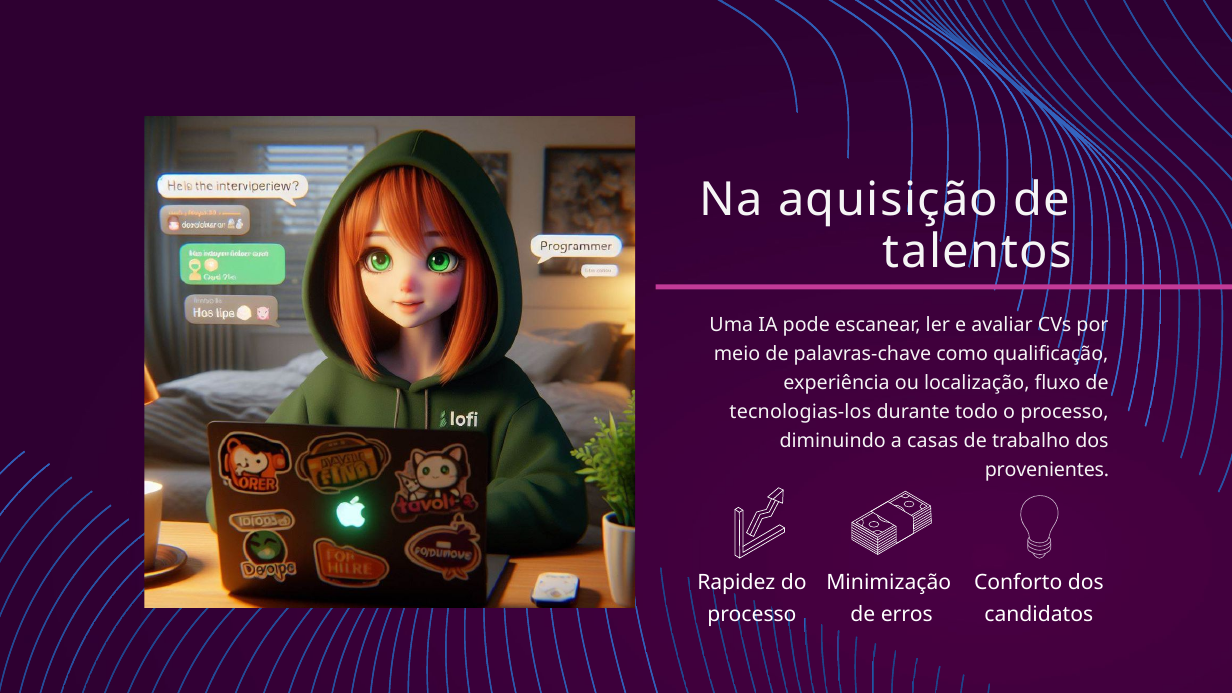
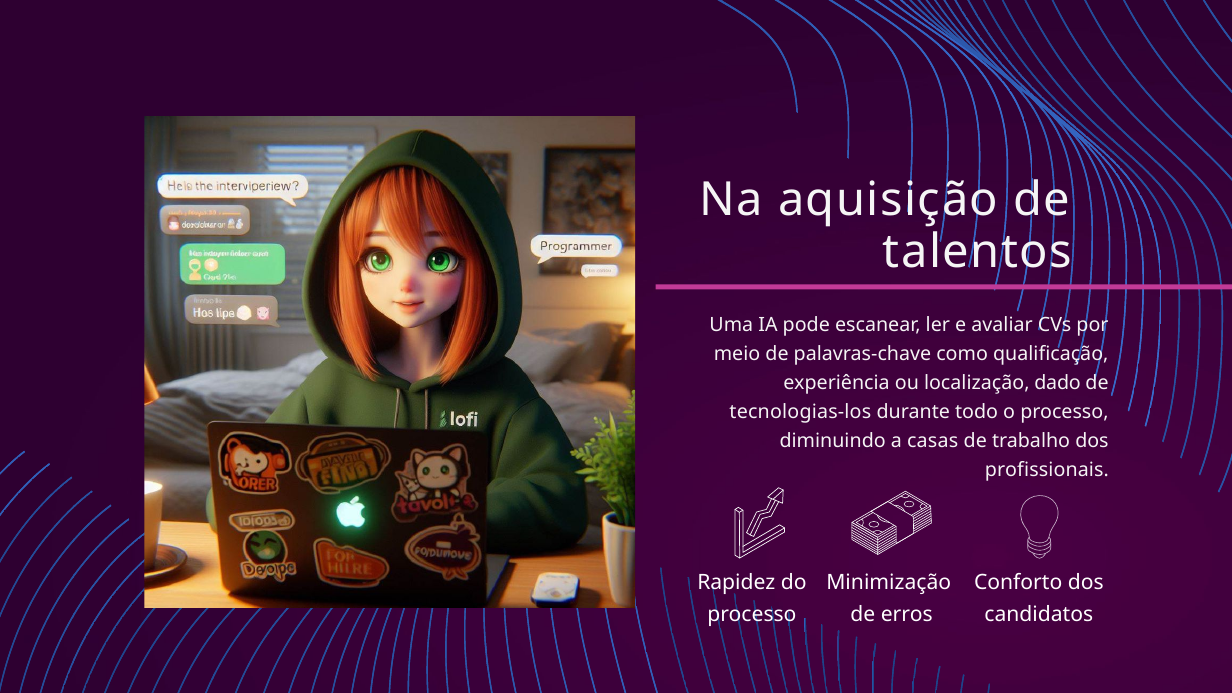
fluxo: fluxo -> dado
provenientes: provenientes -> profissionais
